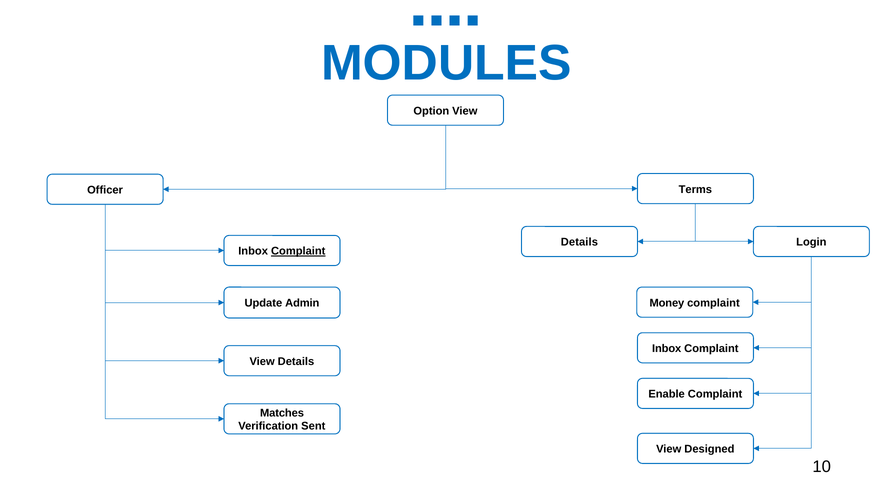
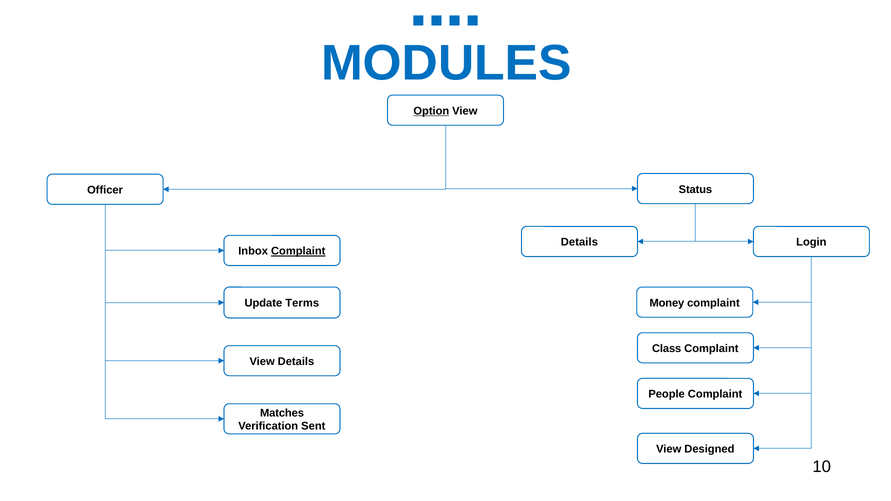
Option underline: none -> present
Terms: Terms -> Status
Admin: Admin -> Terms
Inbox at (667, 349): Inbox -> Class
Enable: Enable -> People
